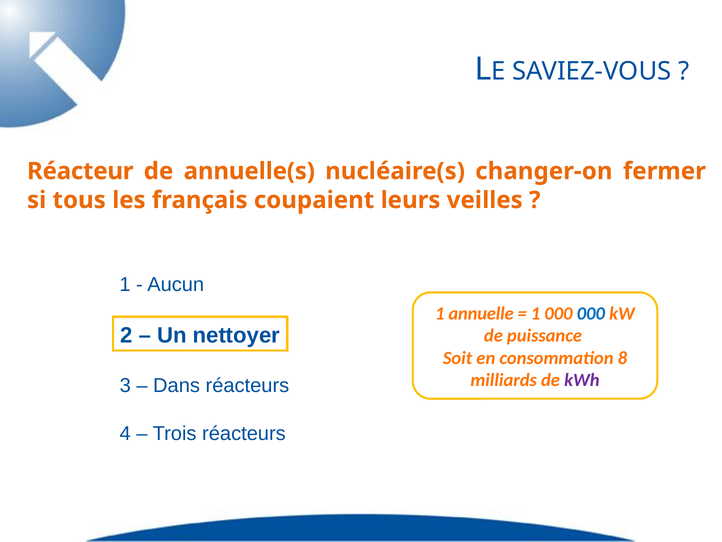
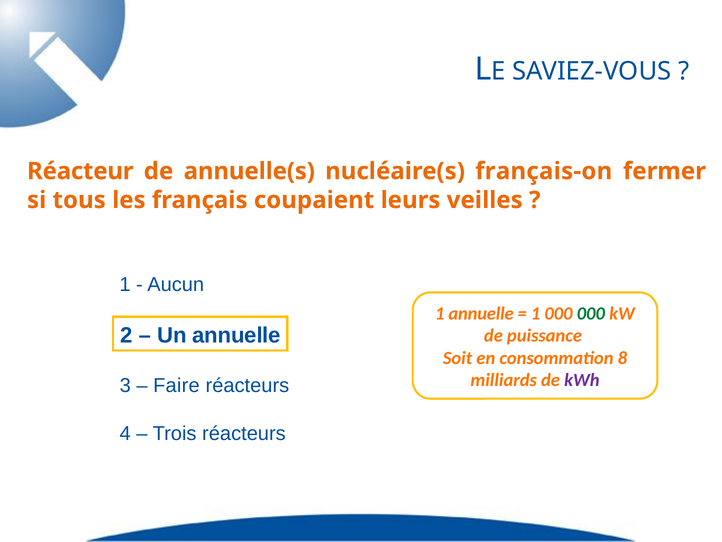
changer-on: changer-on -> français-on
000 at (591, 313) colour: blue -> green
Un nettoyer: nettoyer -> annuelle
Dans: Dans -> Faire
